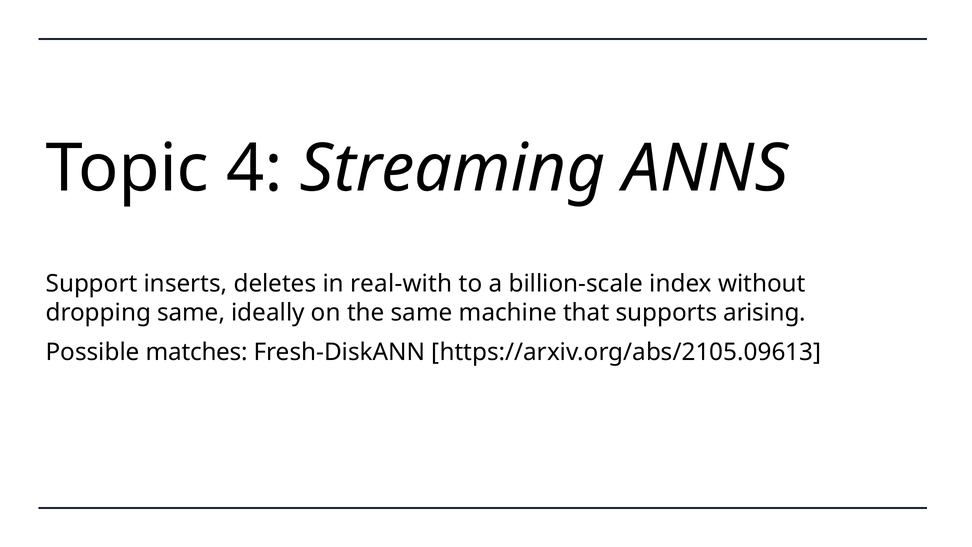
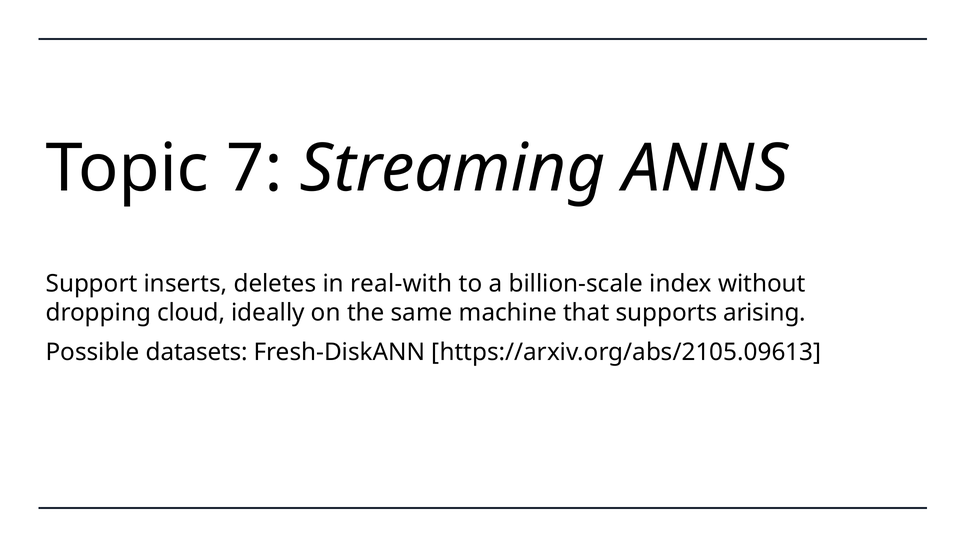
4: 4 -> 7
dropping same: same -> cloud
matches: matches -> datasets
